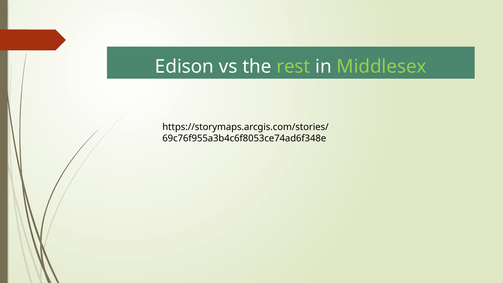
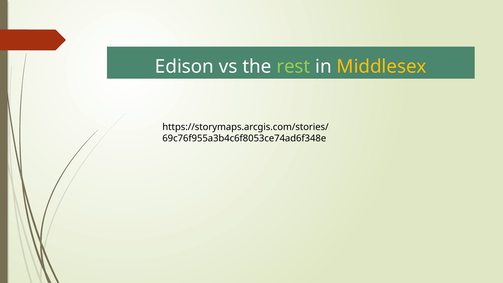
Middlesex colour: light green -> yellow
